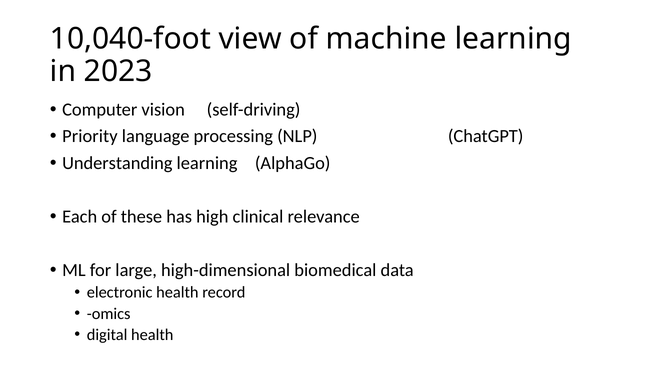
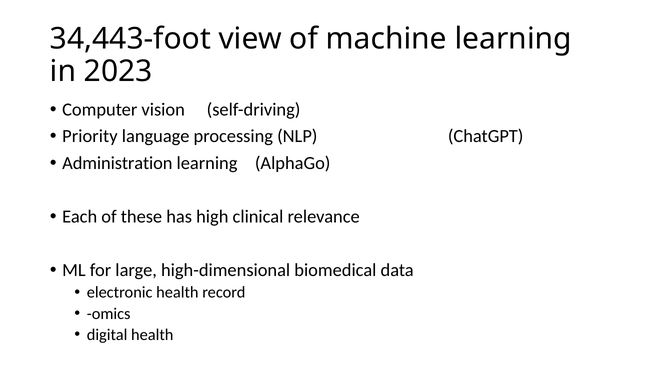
10,040-foot: 10,040-foot -> 34,443-foot
Understanding: Understanding -> Administration
